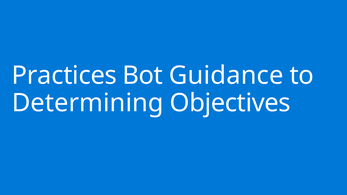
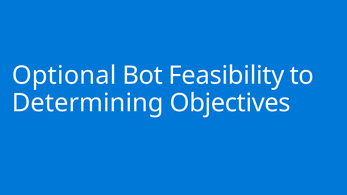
Practices: Practices -> Optional
Guidance: Guidance -> Feasibility
